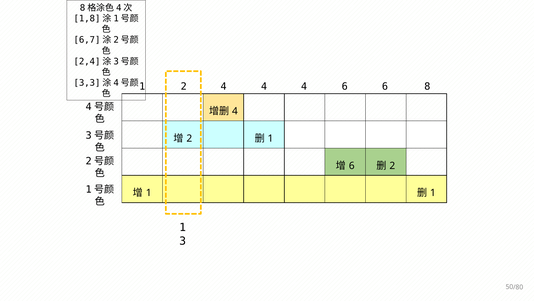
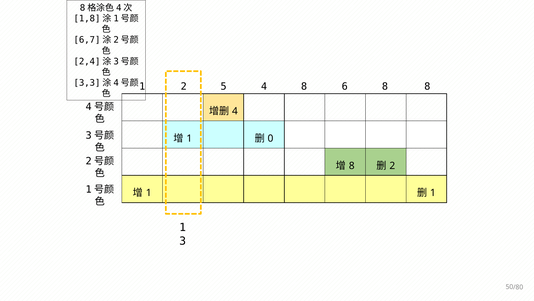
2 4: 4 -> 5
4 at (304, 86): 4 -> 8
6 6: 6 -> 8
2 at (189, 138): 2 -> 1
1 at (271, 138): 1 -> 0
6 at (352, 165): 6 -> 8
